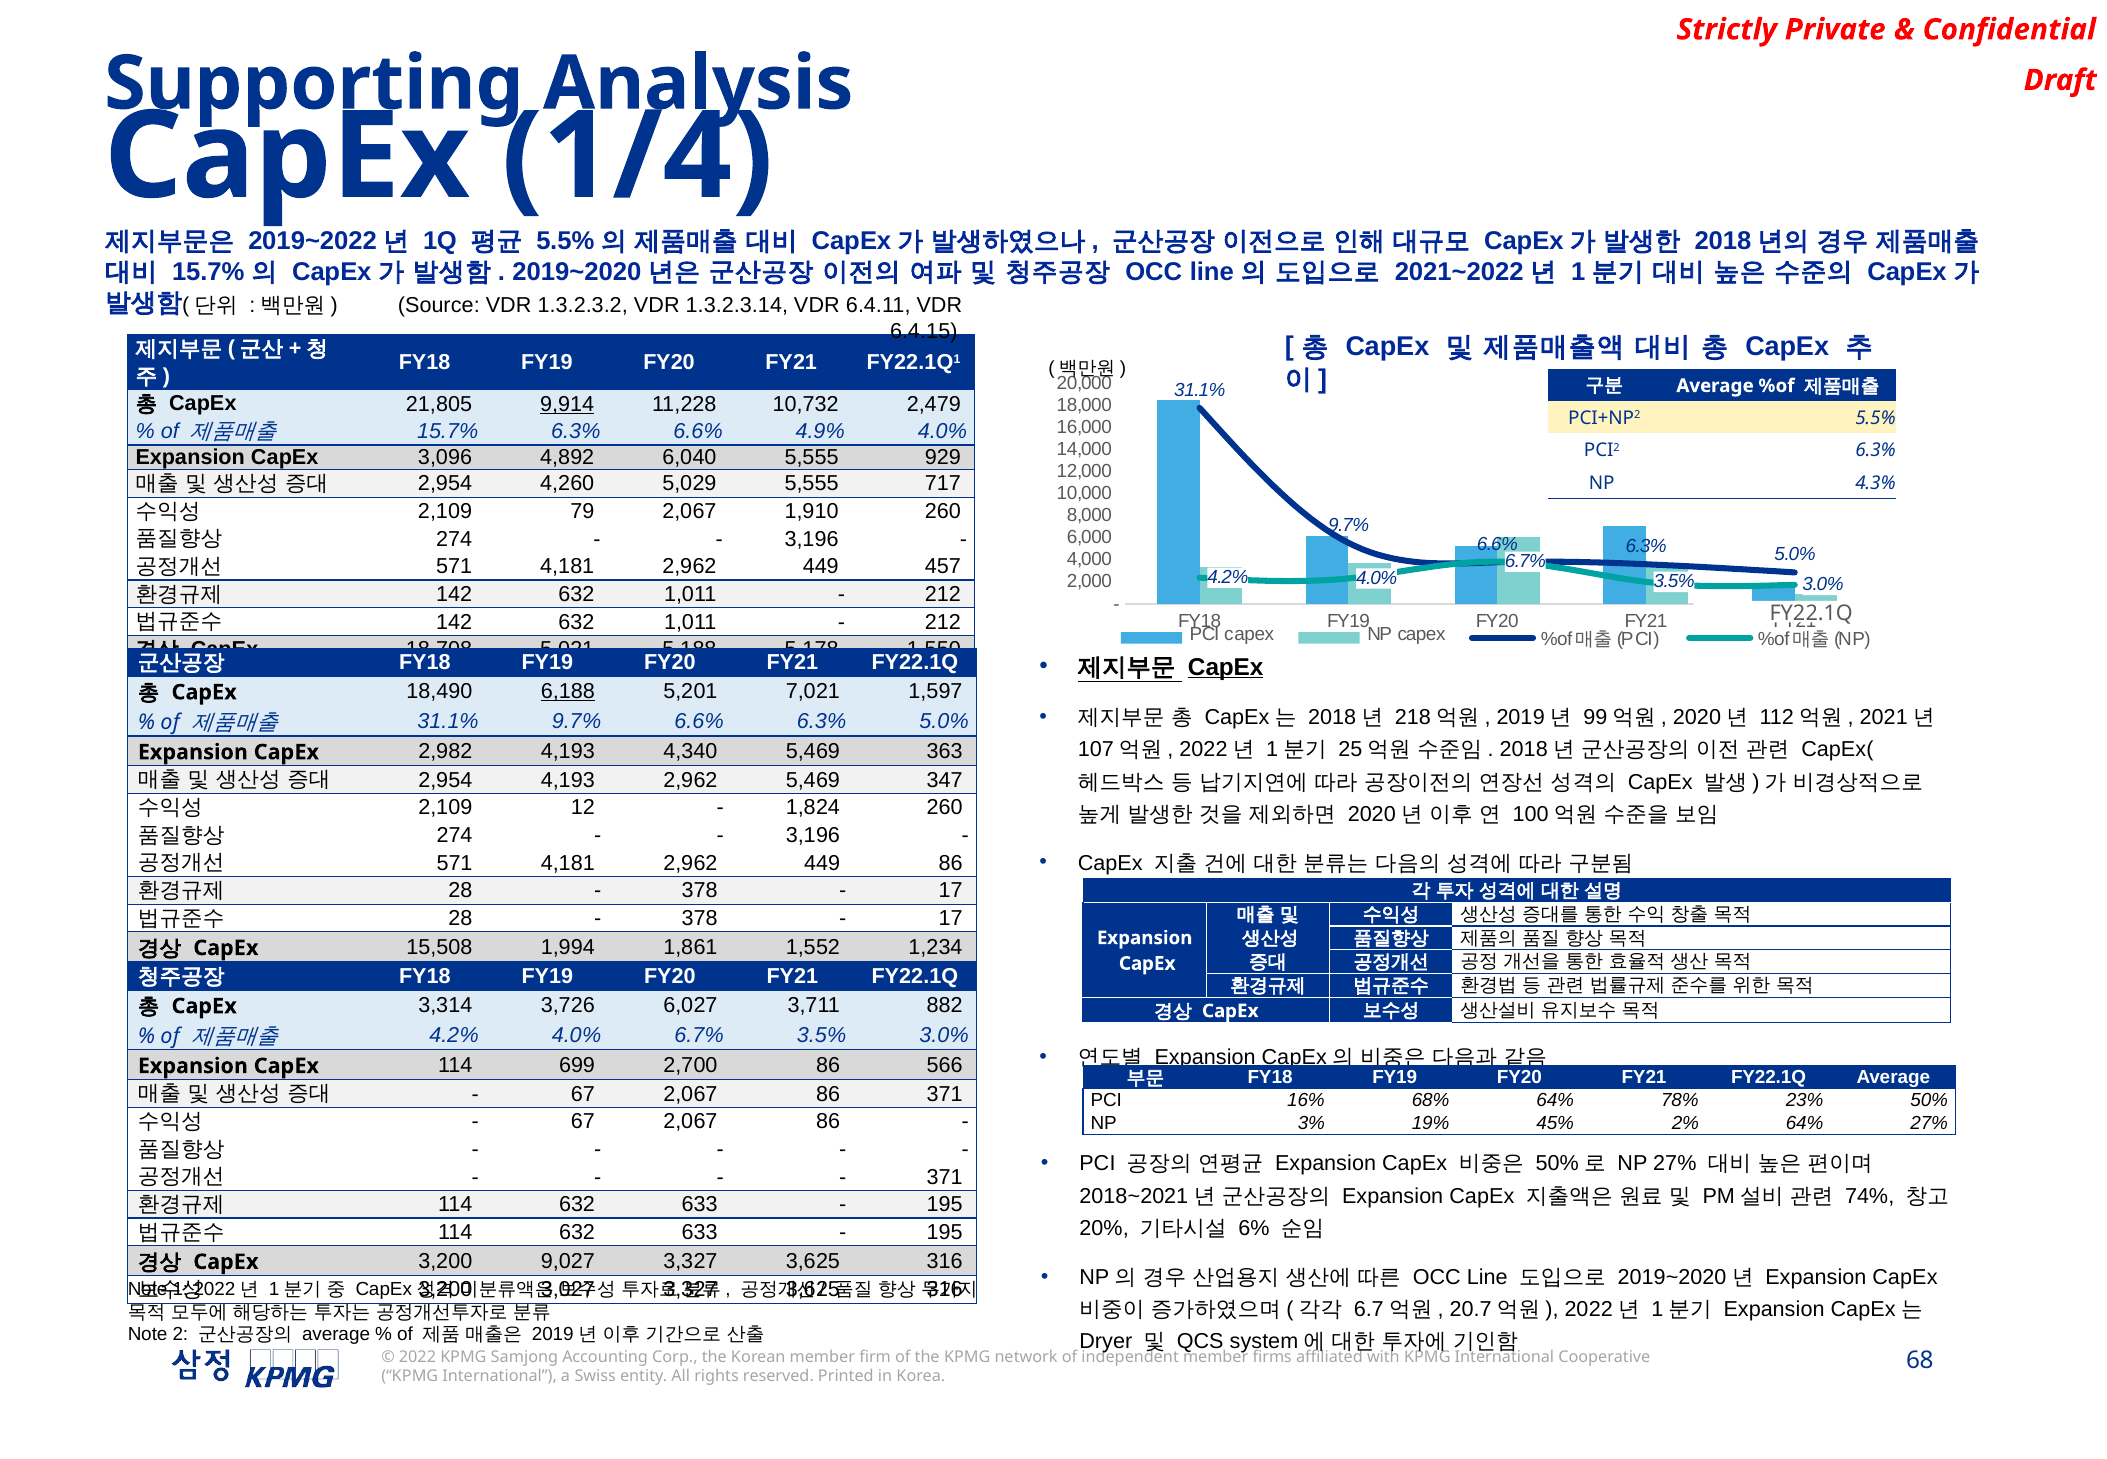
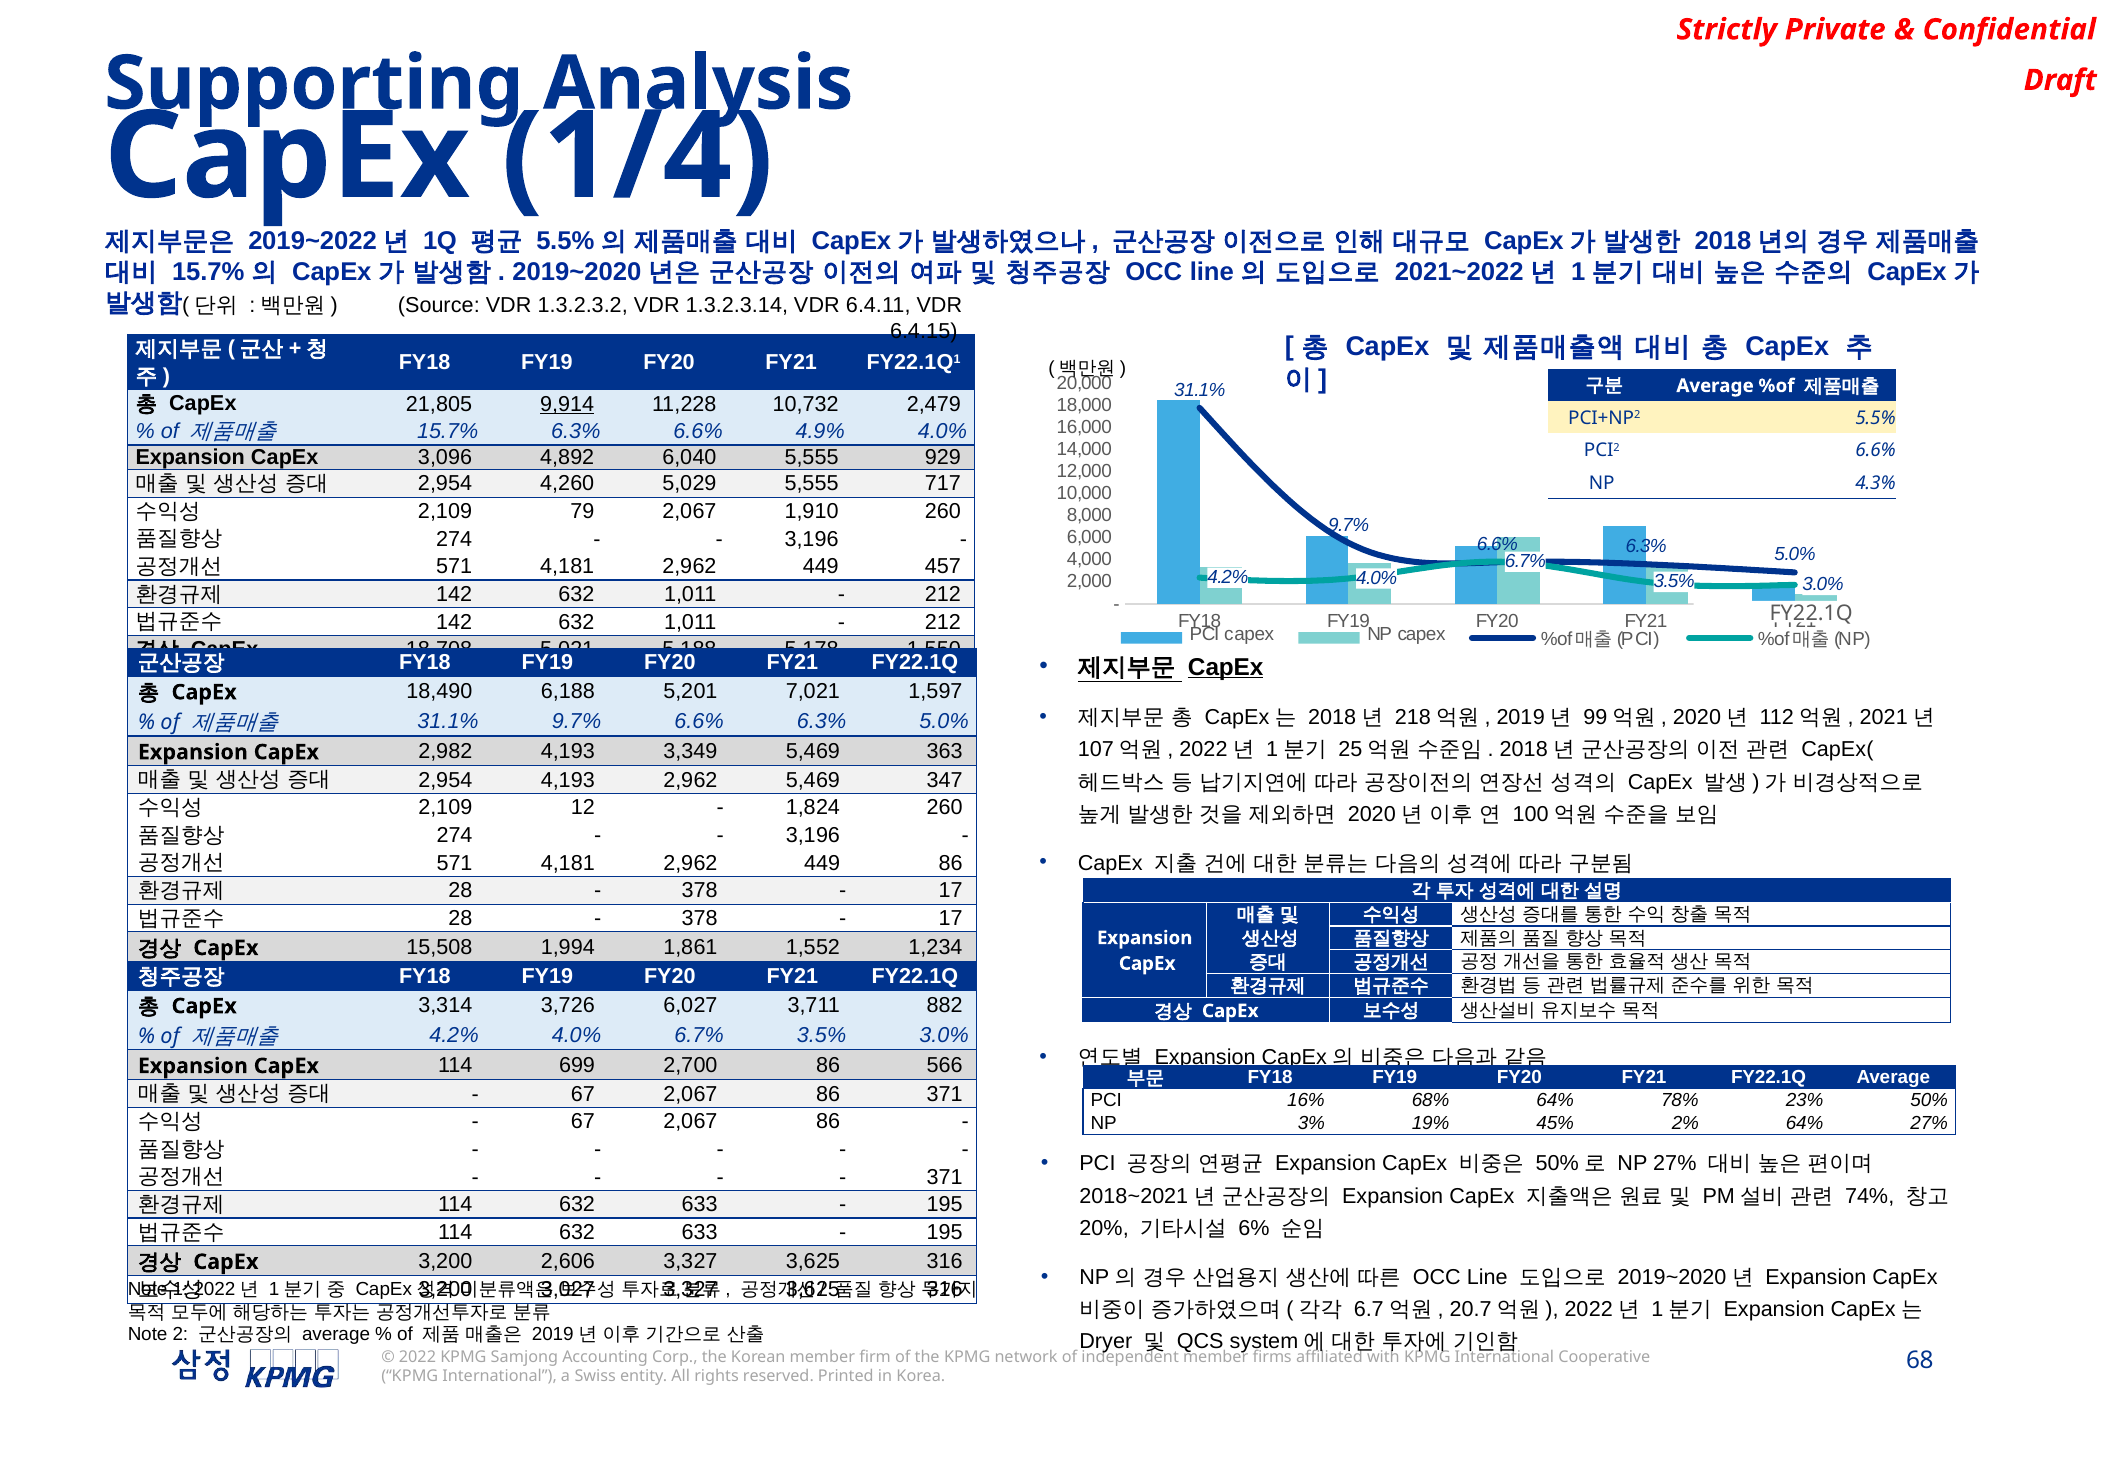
PCI2 6.3%: 6.3% -> 6.6%
6,188 underline: present -> none
4,340: 4,340 -> 3,349
9,027: 9,027 -> 2,606
